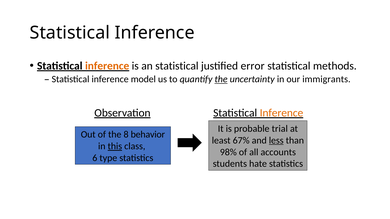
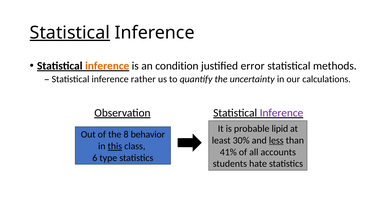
Statistical at (70, 33) underline: none -> present
an statistical: statistical -> condition
model: model -> rather
the at (221, 79) underline: present -> none
immigrants: immigrants -> calculations
Inference at (281, 113) colour: orange -> purple
trial: trial -> lipid
67%: 67% -> 30%
98%: 98% -> 41%
